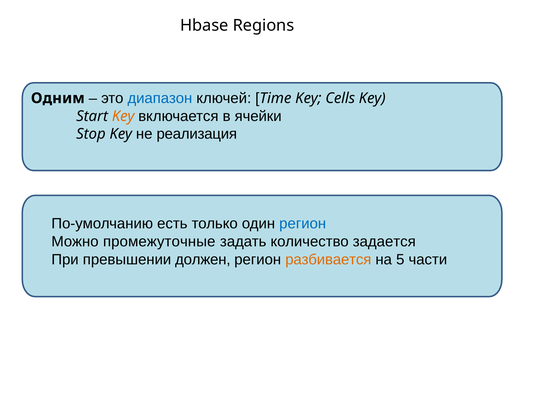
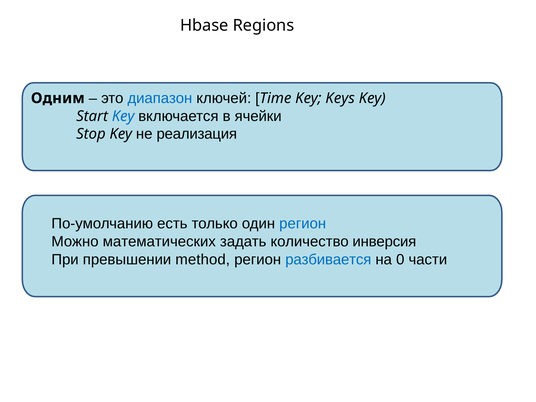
Cells: Cells -> Keys
Key at (123, 116) colour: orange -> blue
промежуточные: промежуточные -> математических
задается: задается -> инверсия
должен: должен -> method
разбивается colour: orange -> blue
5: 5 -> 0
